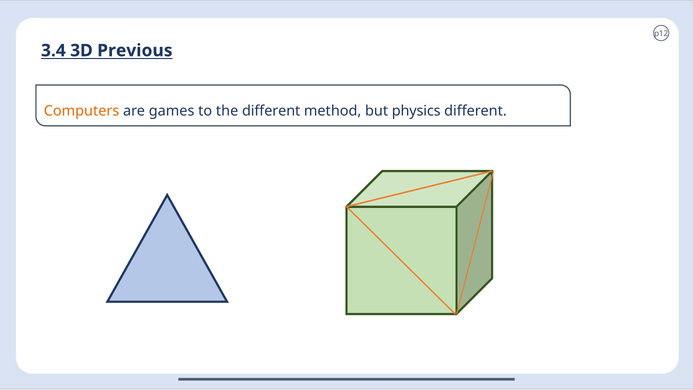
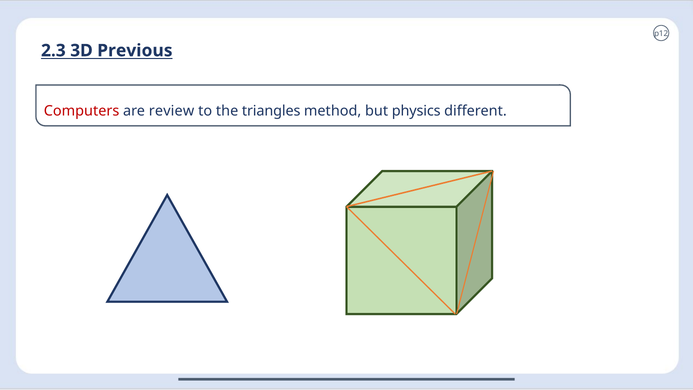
3.4: 3.4 -> 2.3
Computers colour: orange -> red
games: games -> review
the different: different -> triangles
